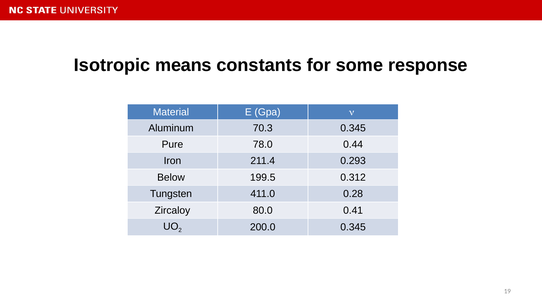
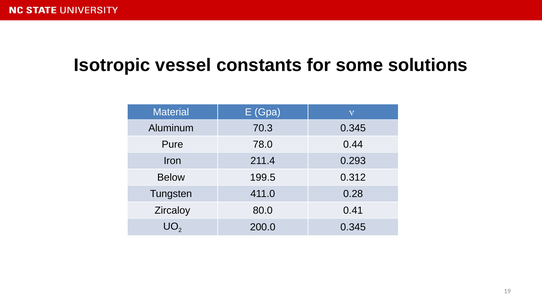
means: means -> vessel
response: response -> solutions
